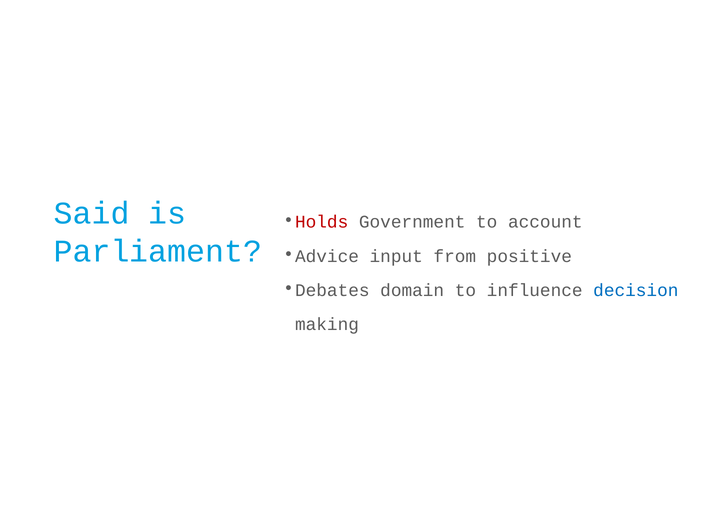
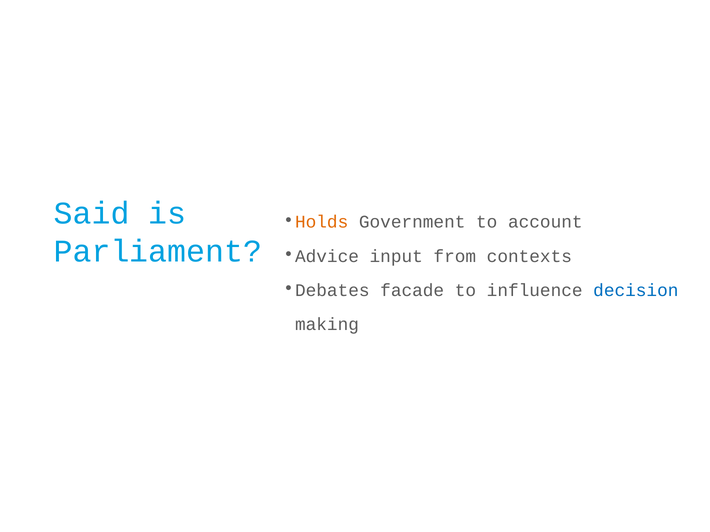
Holds colour: red -> orange
positive: positive -> contexts
domain: domain -> facade
